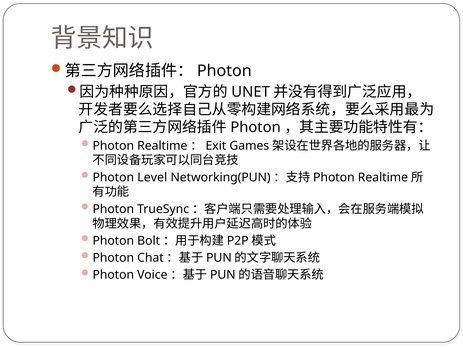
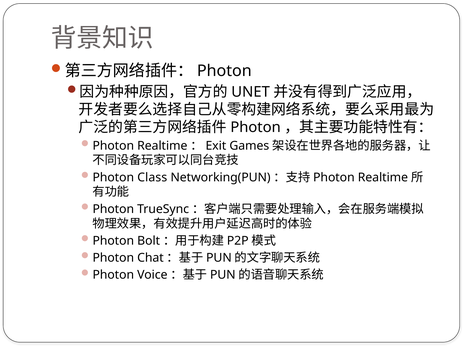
Level: Level -> Class
